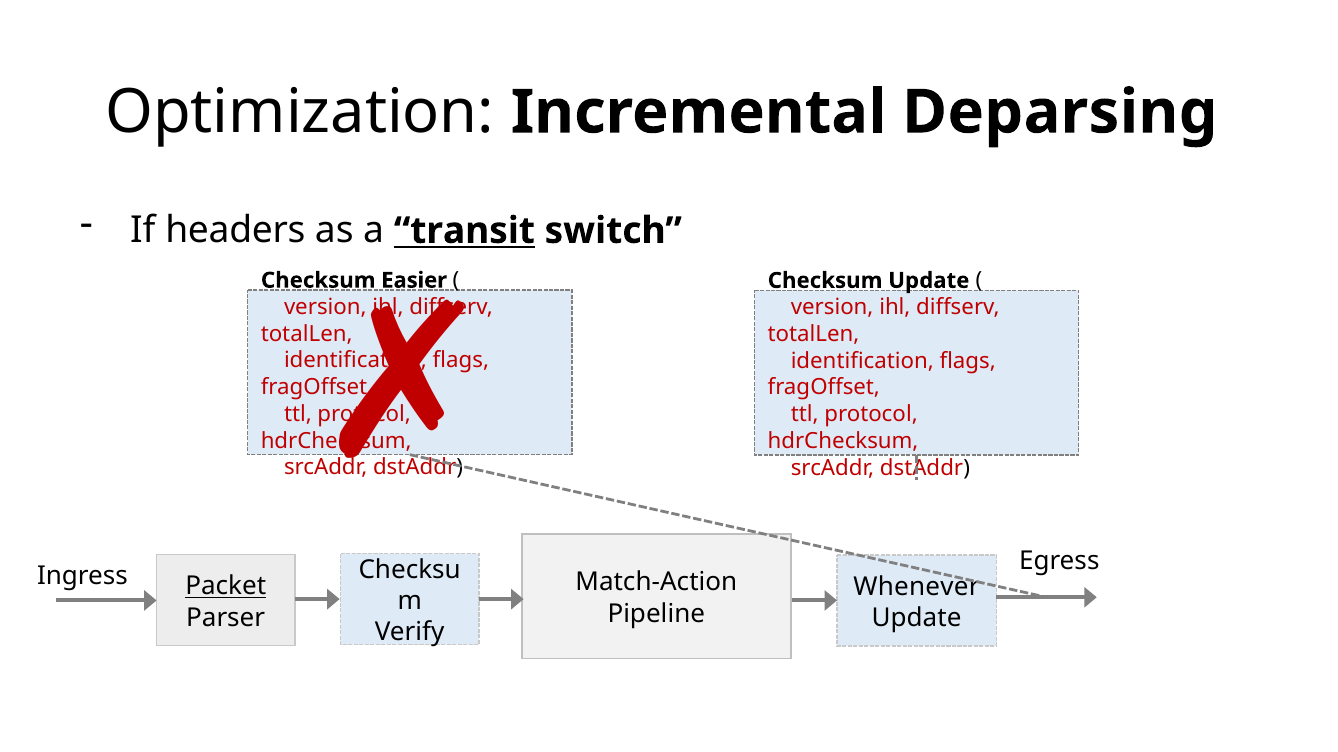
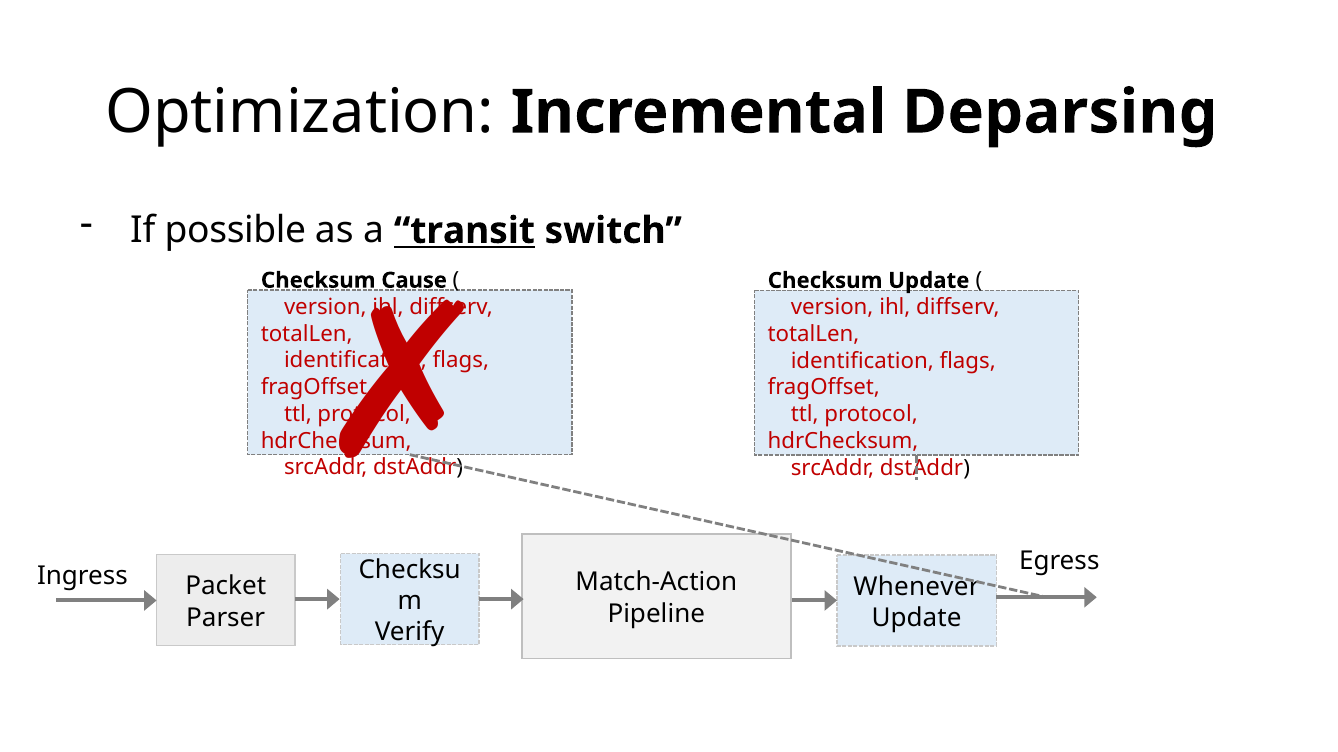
headers: headers -> possible
Easier: Easier -> Cause
Packet underline: present -> none
